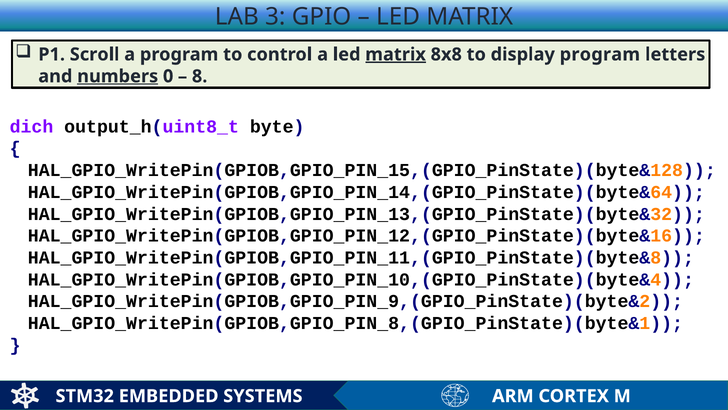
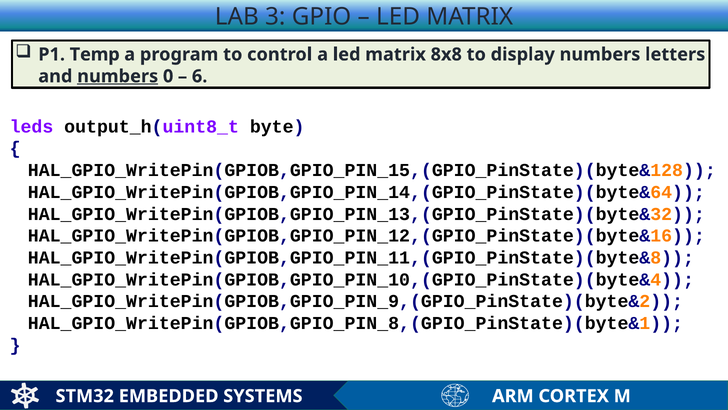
Scroll: Scroll -> Temp
matrix at (396, 54) underline: present -> none
display program: program -> numbers
8: 8 -> 6
dich: dich -> leds
